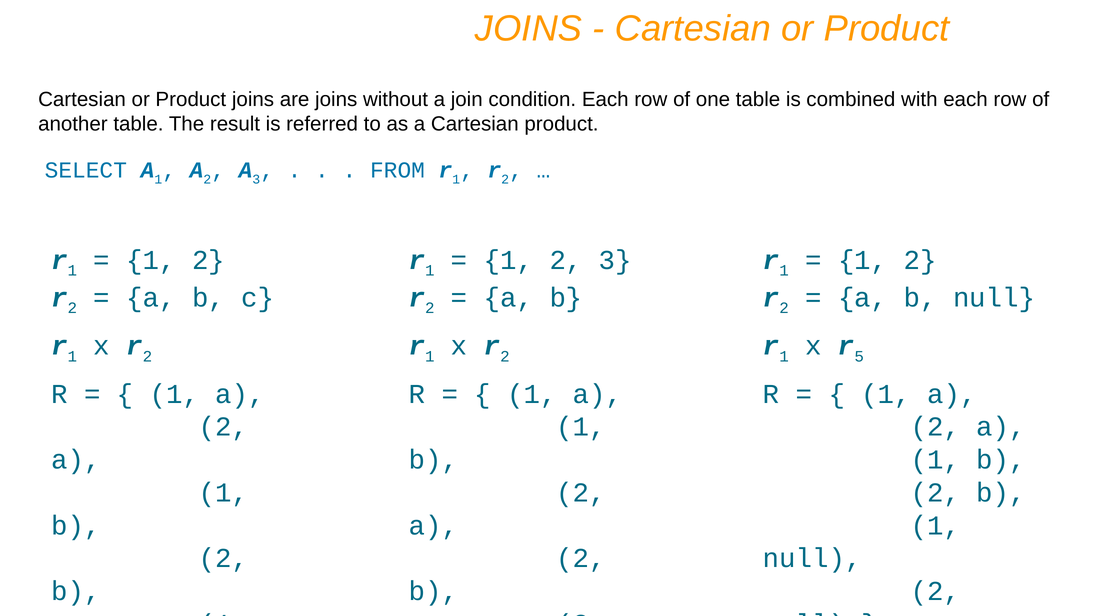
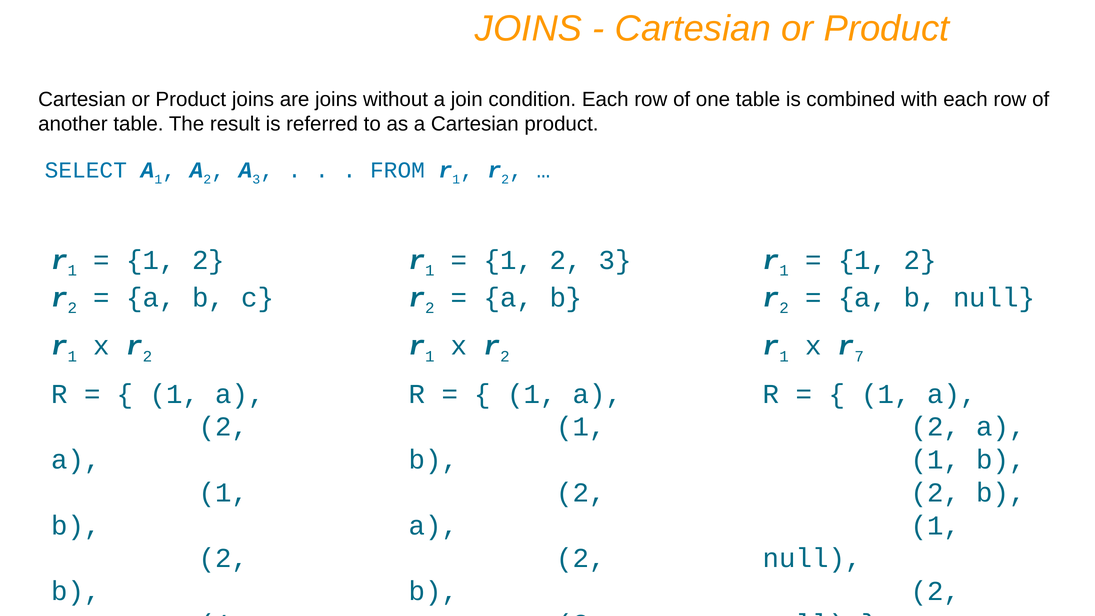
5: 5 -> 7
